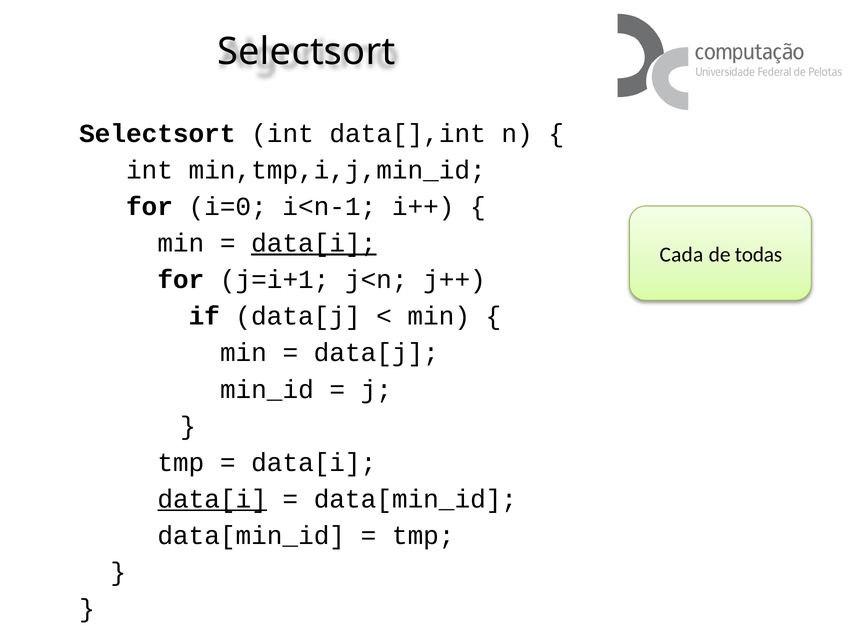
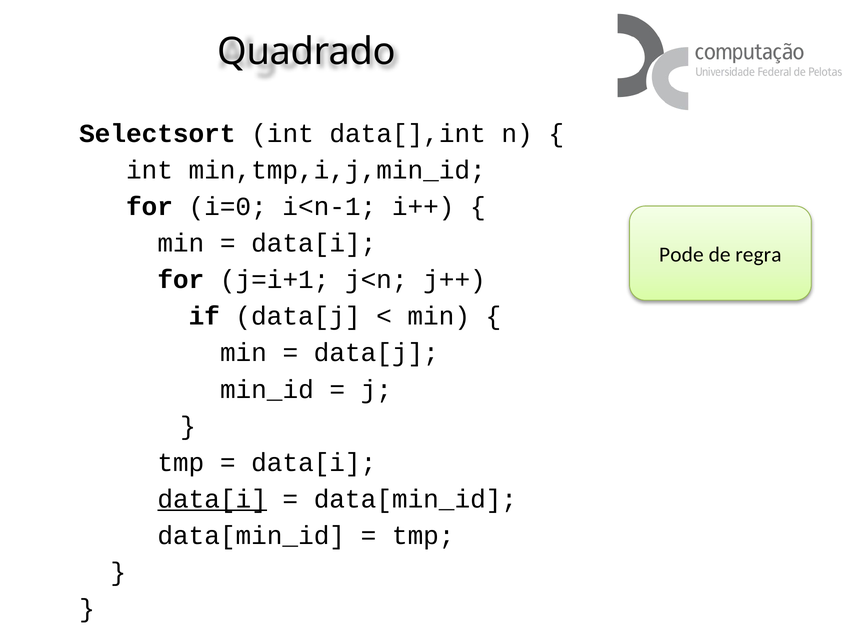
Selectsort at (306, 52): Selectsort -> Quadrado
data[i at (314, 243) underline: present -> none
Cada: Cada -> Pode
todas: todas -> regra
